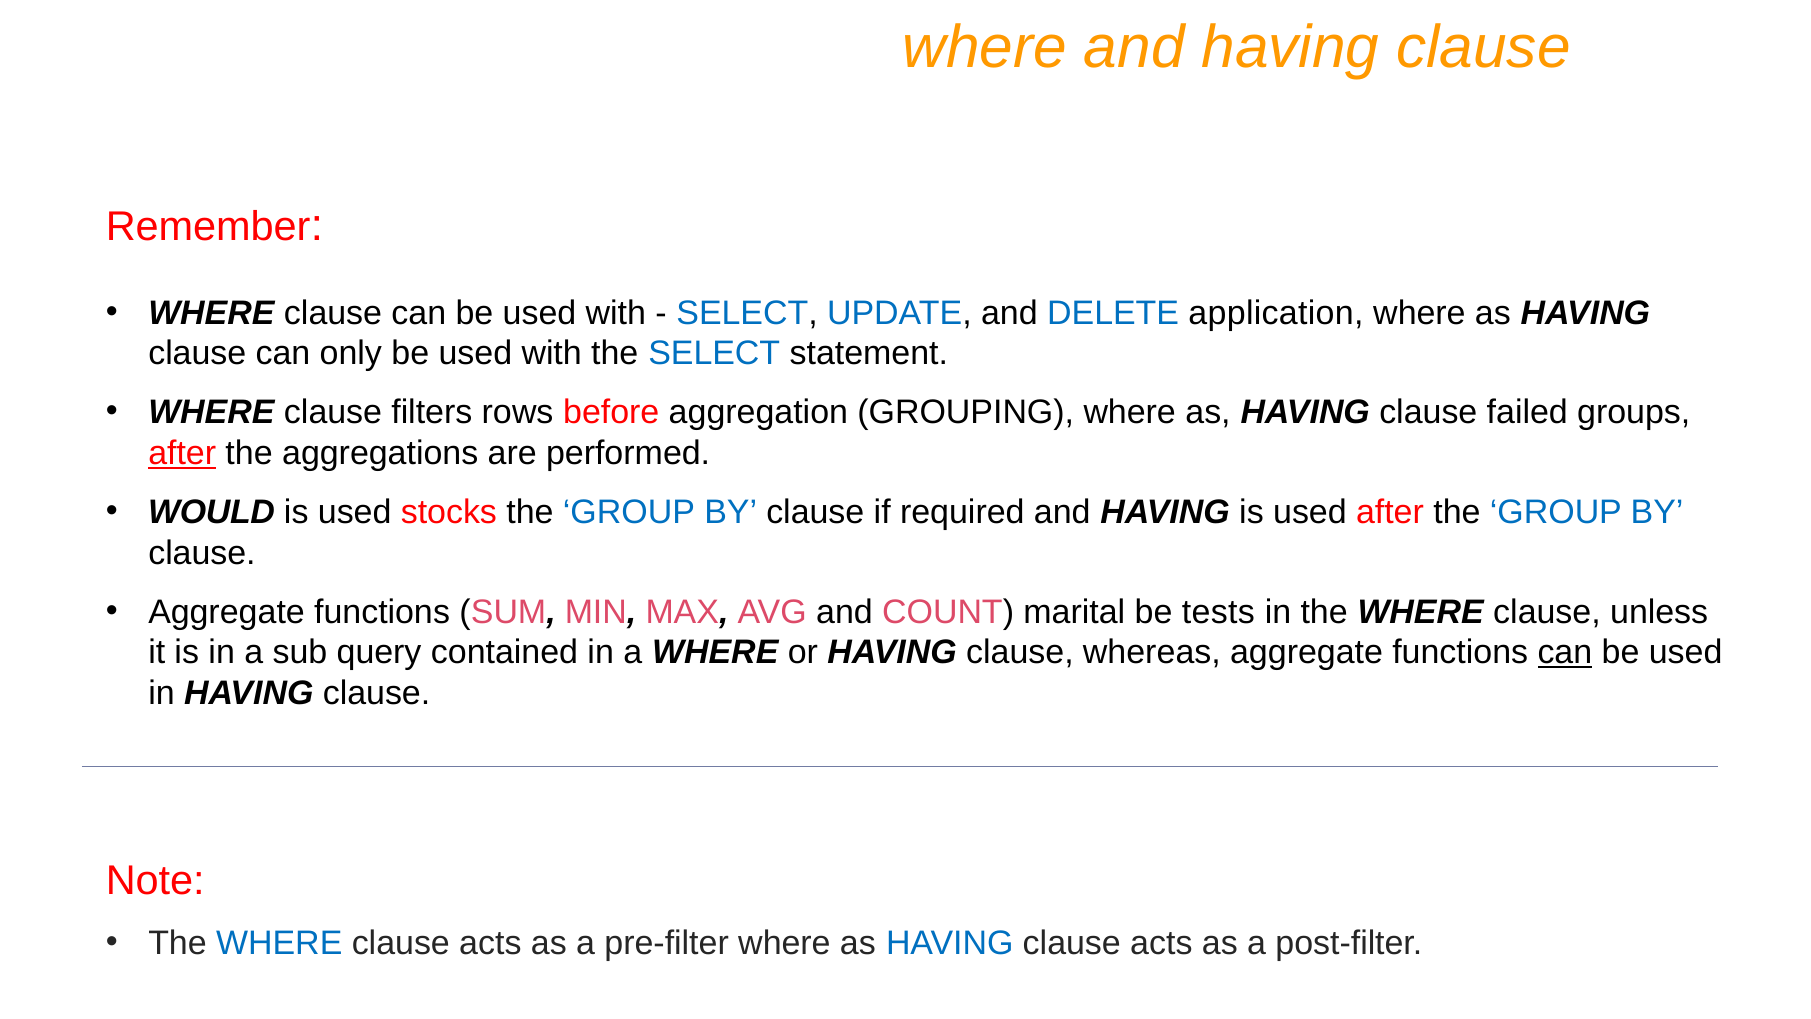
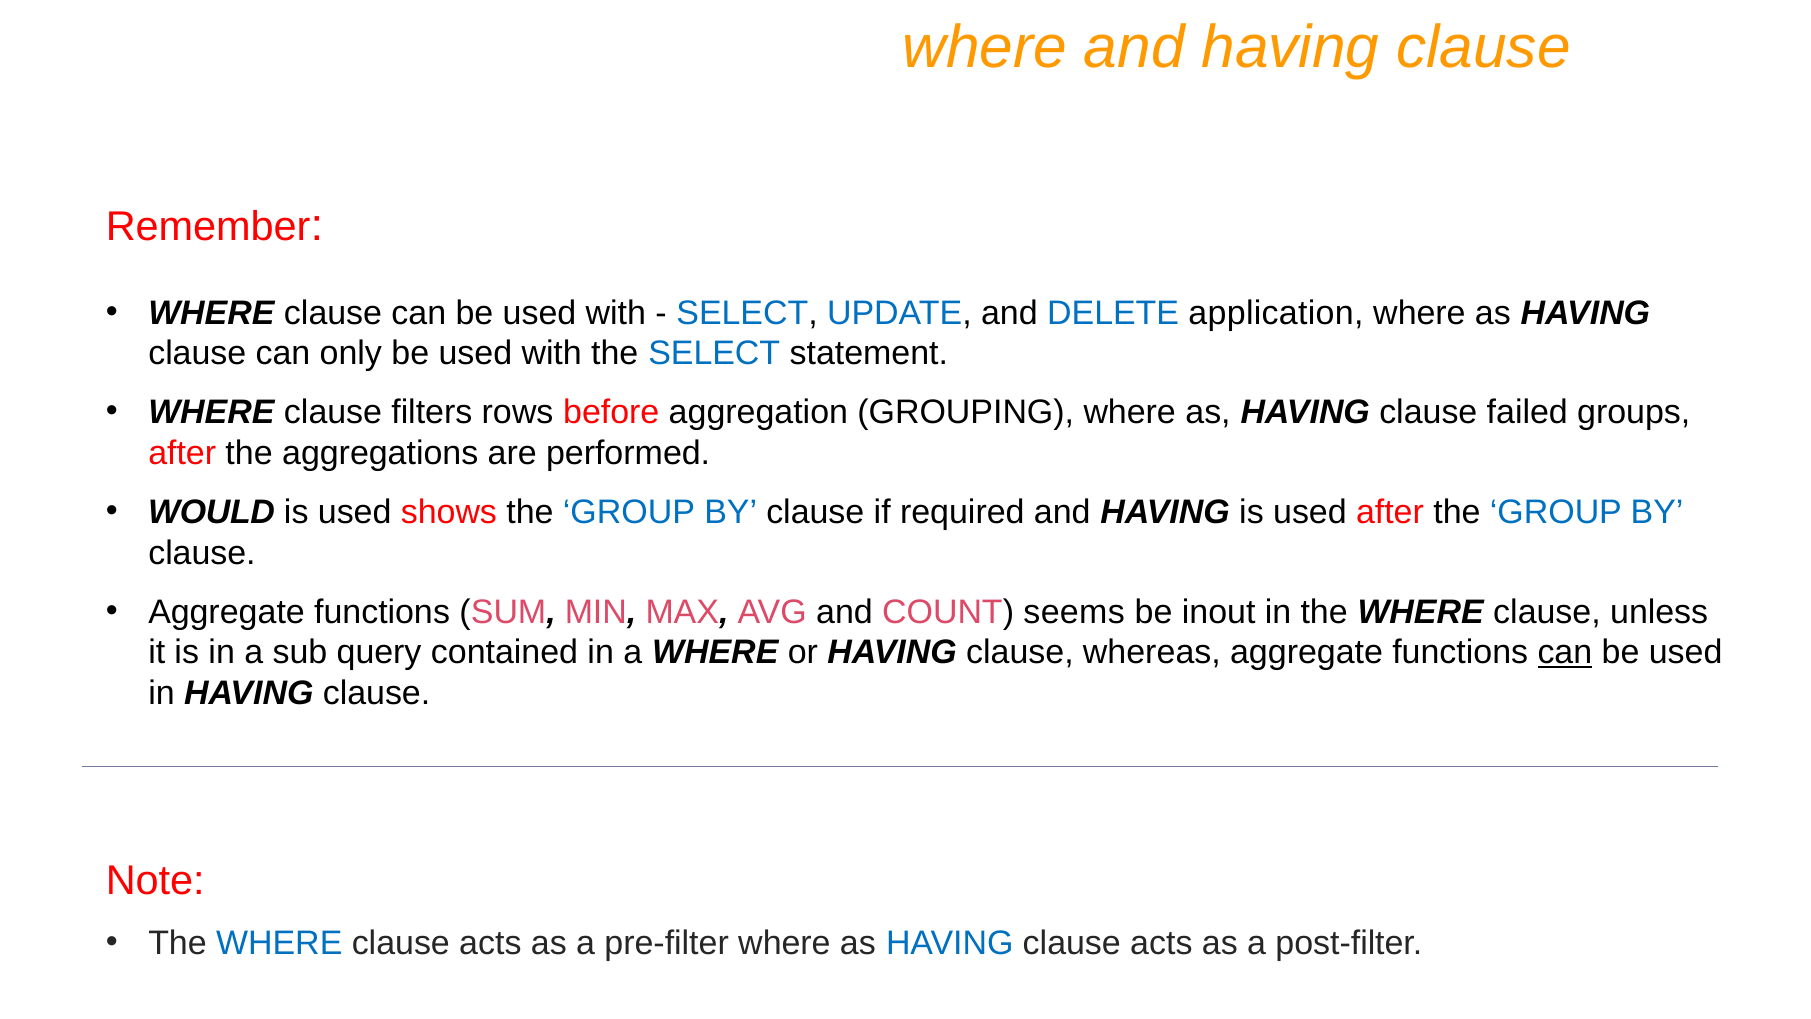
after at (182, 453) underline: present -> none
stocks: stocks -> shows
marital: marital -> seems
tests: tests -> inout
